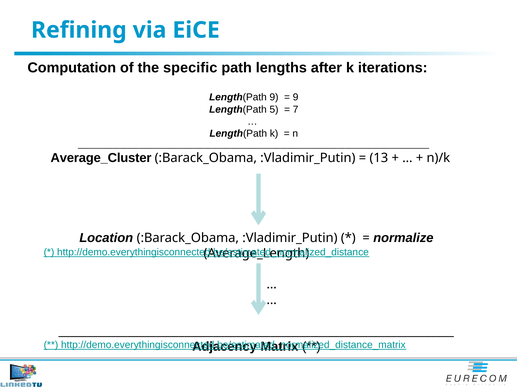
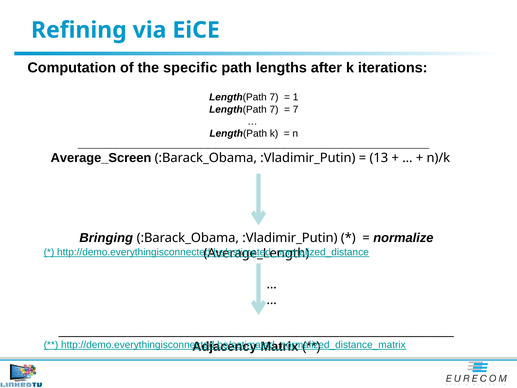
9 at (274, 97): 9 -> 7
9 at (296, 97): 9 -> 1
5 at (274, 109): 5 -> 7
Average_Cluster: Average_Cluster -> Average_Screen
Location: Location -> Bringing
